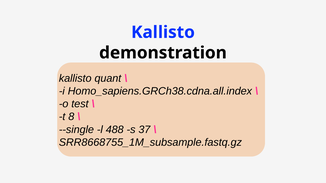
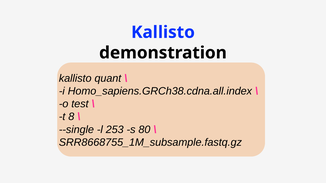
488: 488 -> 253
37: 37 -> 80
